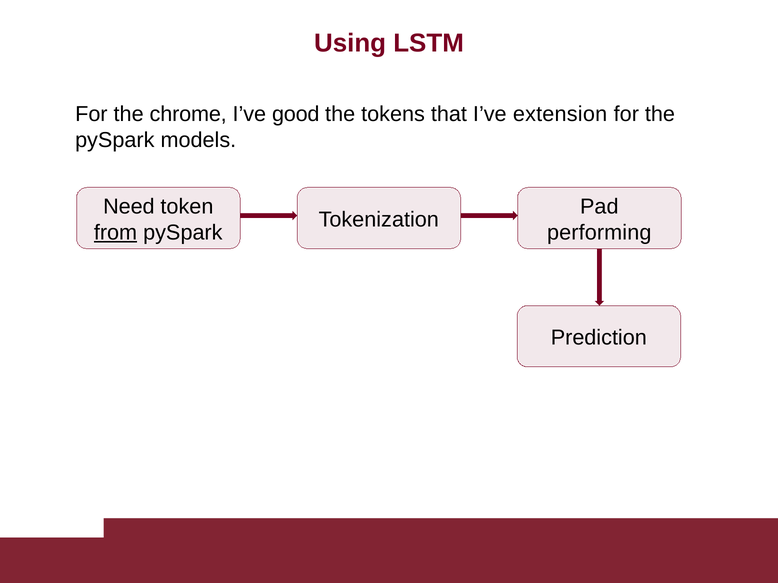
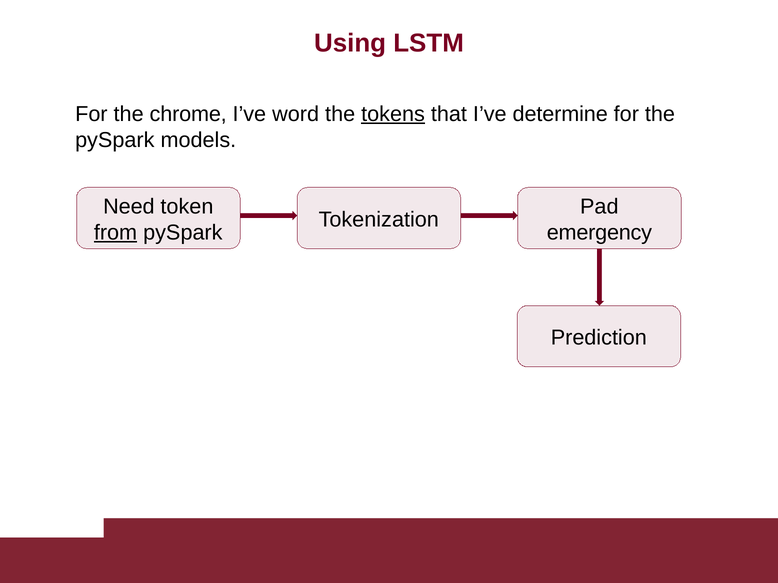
good: good -> word
tokens underline: none -> present
extension: extension -> determine
performing: performing -> emergency
